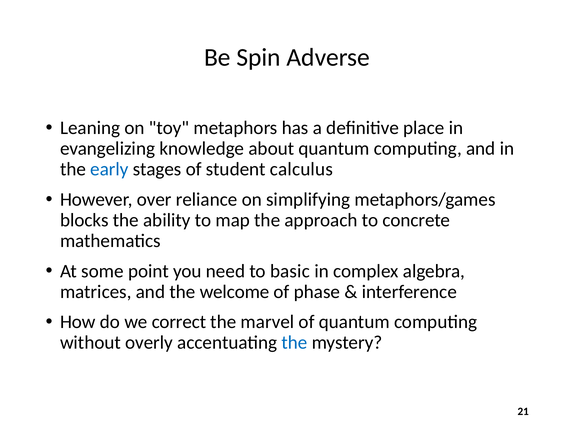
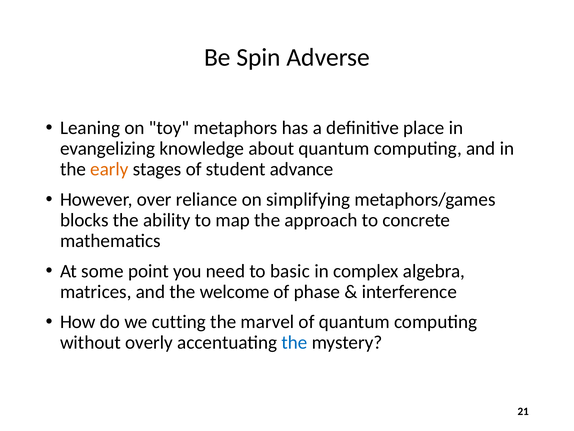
early colour: blue -> orange
calculus: calculus -> advance
correct: correct -> cutting
